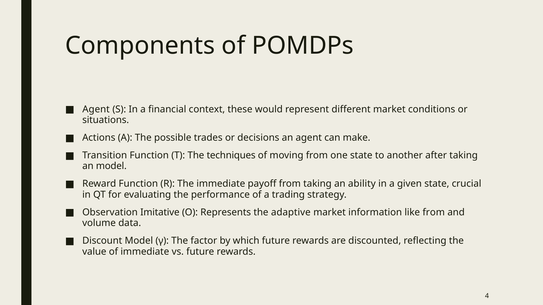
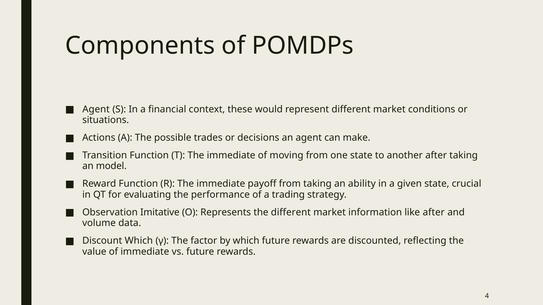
T The techniques: techniques -> immediate
the adaptive: adaptive -> different
like from: from -> after
Discount Model: Model -> Which
